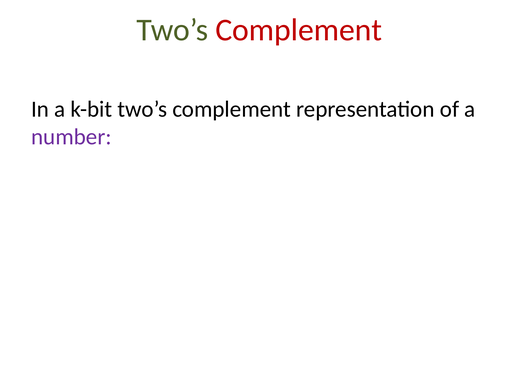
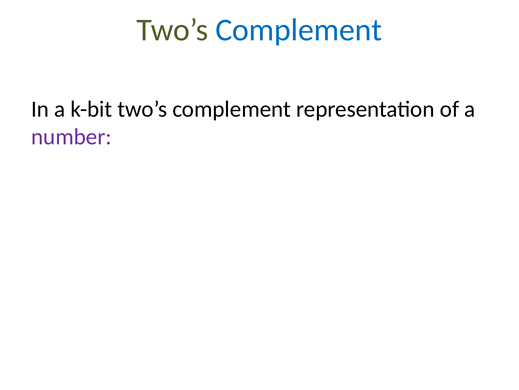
Complement at (299, 30) colour: red -> blue
